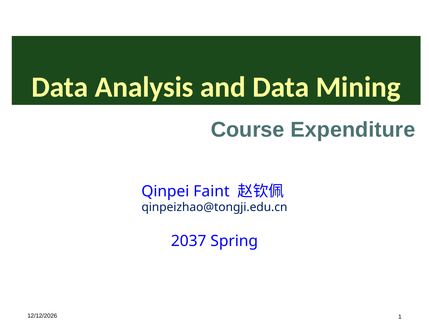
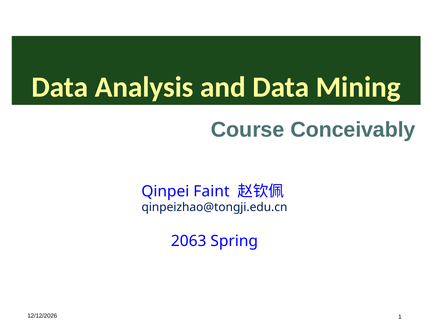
Expenditure: Expenditure -> Conceivably
2037: 2037 -> 2063
